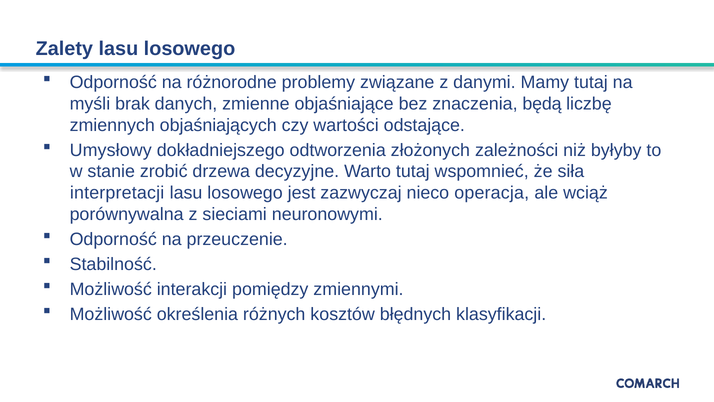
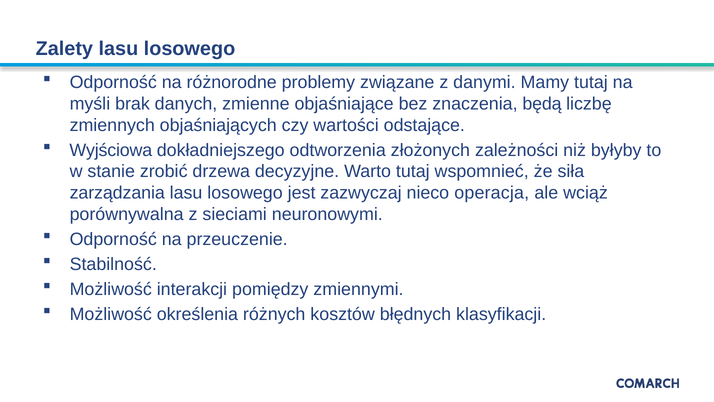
Umysłowy: Umysłowy -> Wyjściowa
interpretacji: interpretacji -> zarządzania
